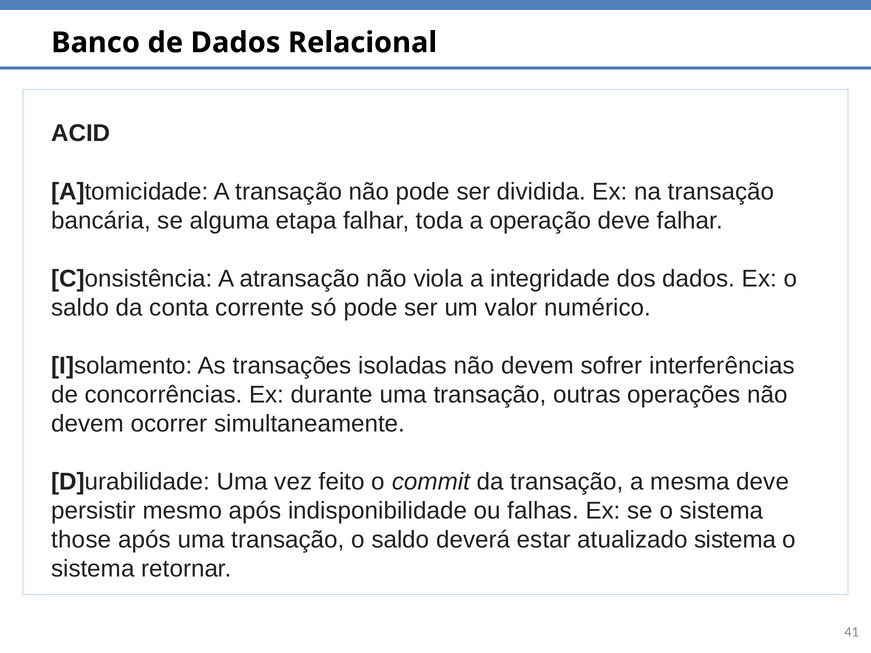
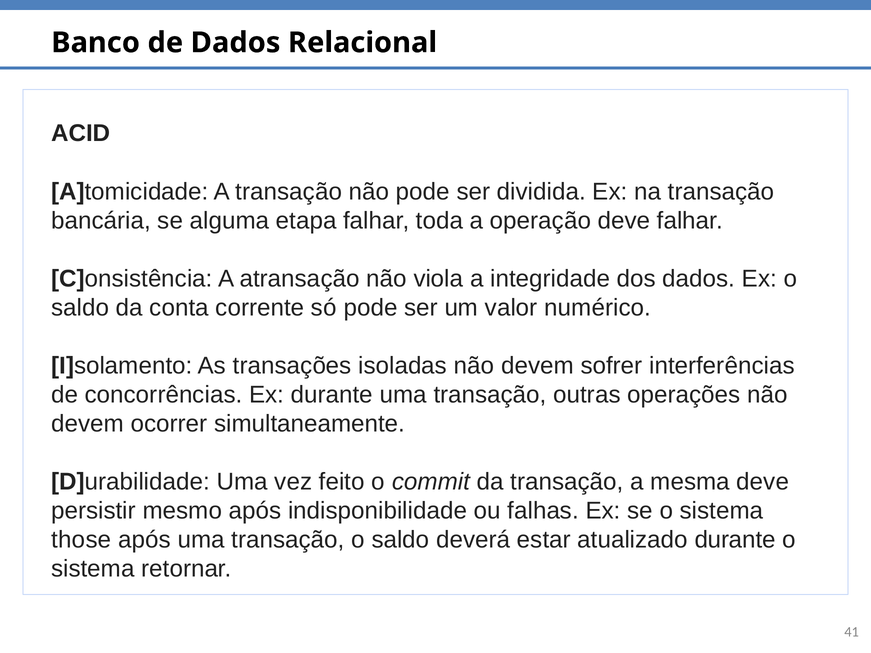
atualizado sistema: sistema -> durante
